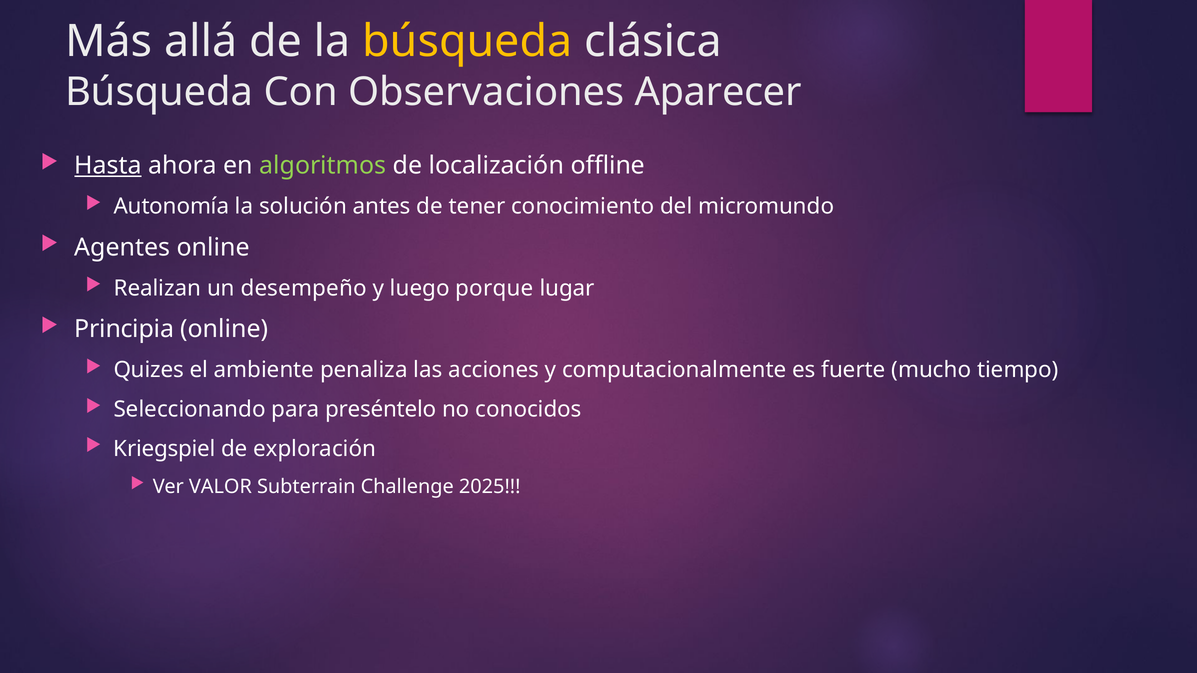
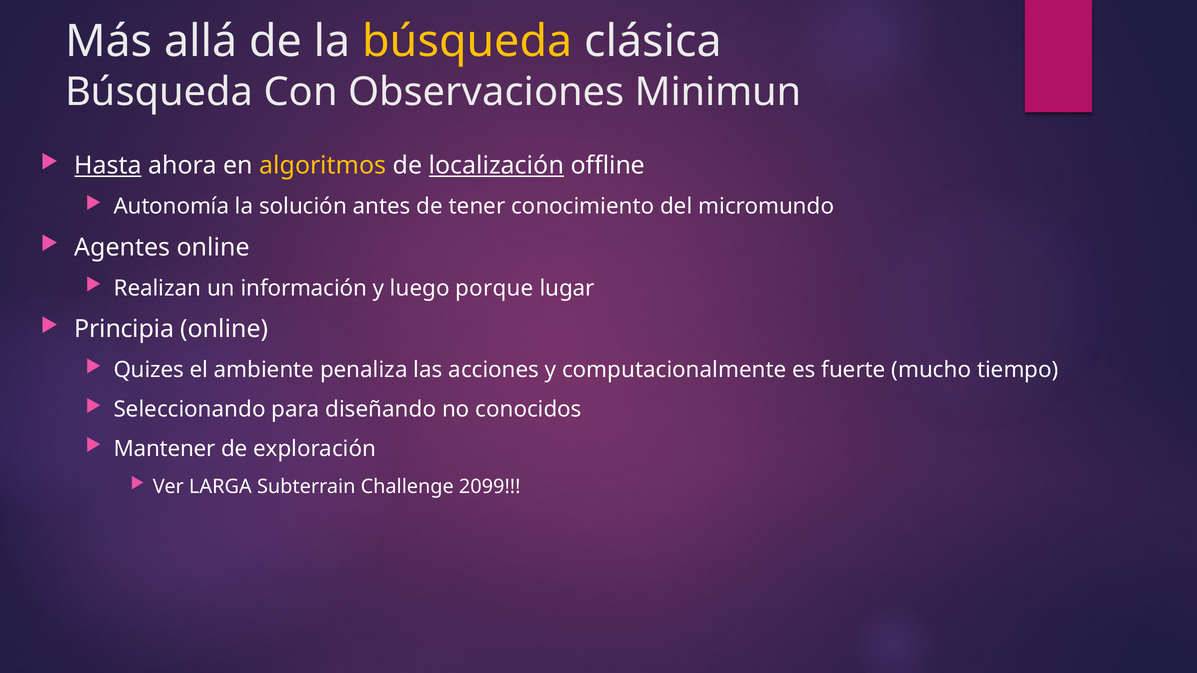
Aparecer: Aparecer -> Minimun
algoritmos colour: light green -> yellow
localización underline: none -> present
desempeño: desempeño -> información
preséntelo: preséntelo -> diseñando
Kriegspiel: Kriegspiel -> Mantener
VALOR: VALOR -> LARGA
2025: 2025 -> 2099
